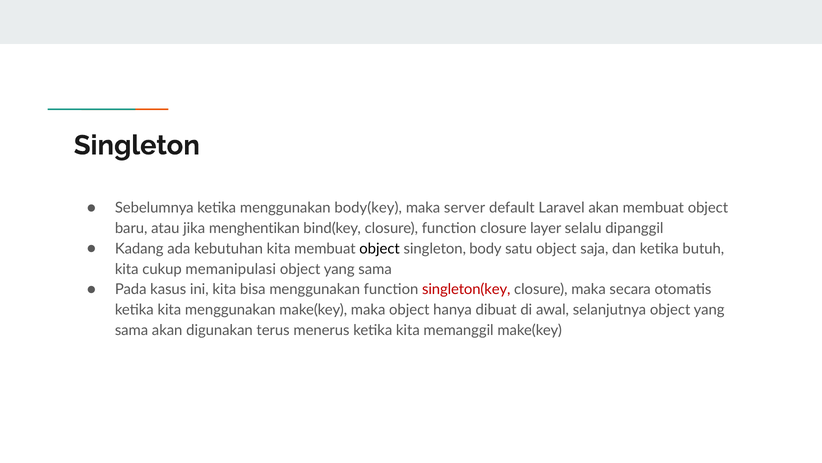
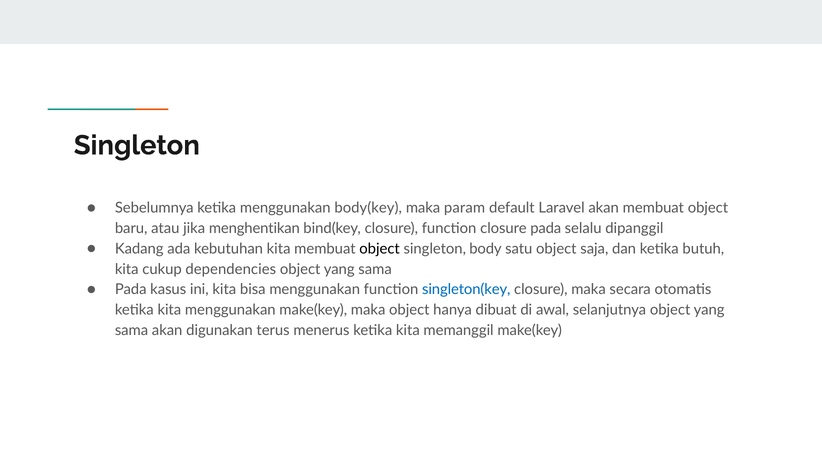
server: server -> param
closure layer: layer -> pada
memanipulasi: memanipulasi -> dependencies
singleton(key colour: red -> blue
